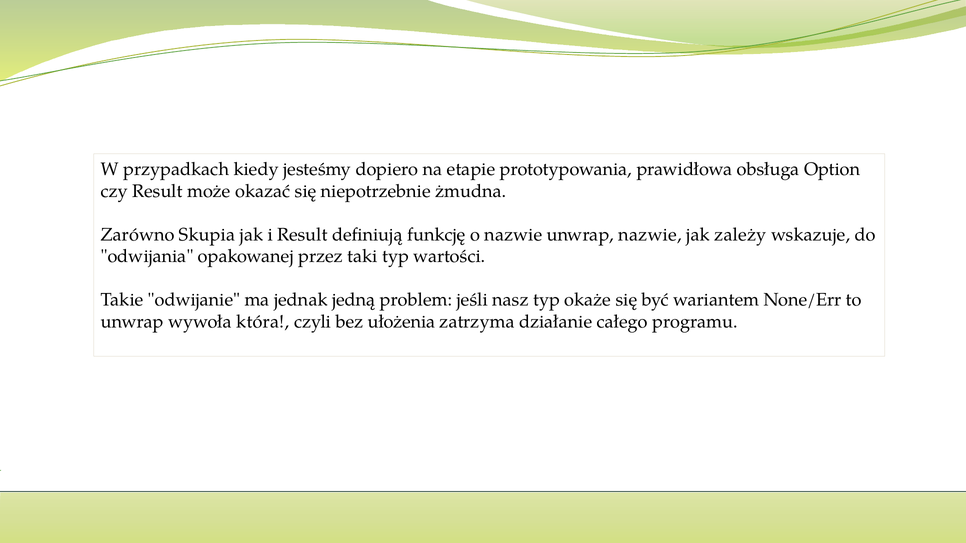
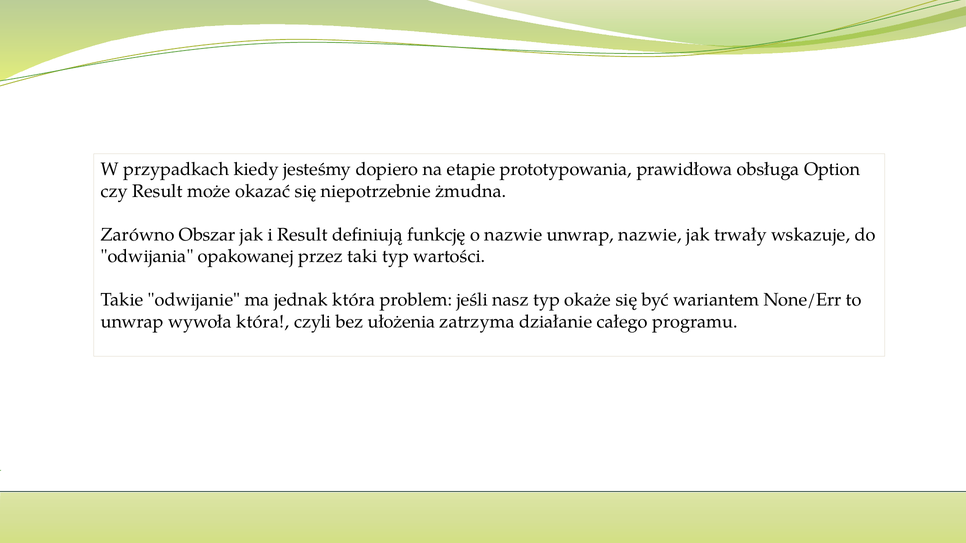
Skupia: Skupia -> Obszar
zależy: zależy -> trwały
jednak jedną: jedną -> która
